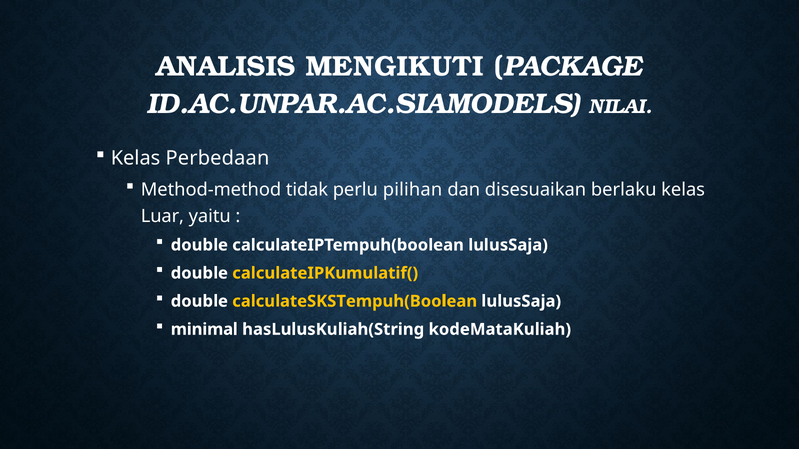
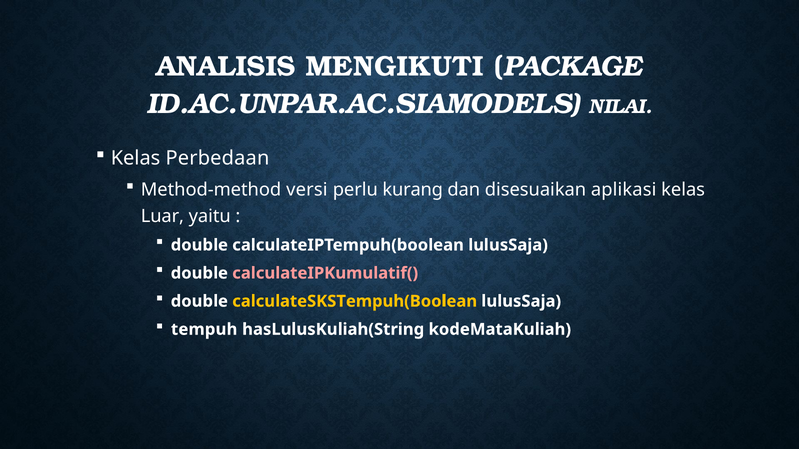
tidak: tidak -> versi
pilihan: pilihan -> kurang
berlaku: berlaku -> aplikasi
calculateIPKumulatif( colour: yellow -> pink
minimal: minimal -> tempuh
